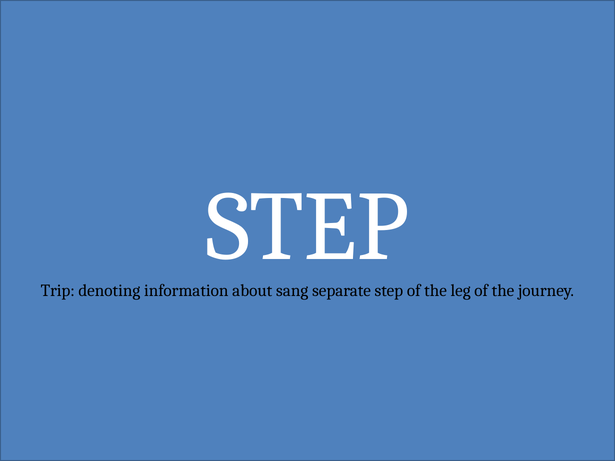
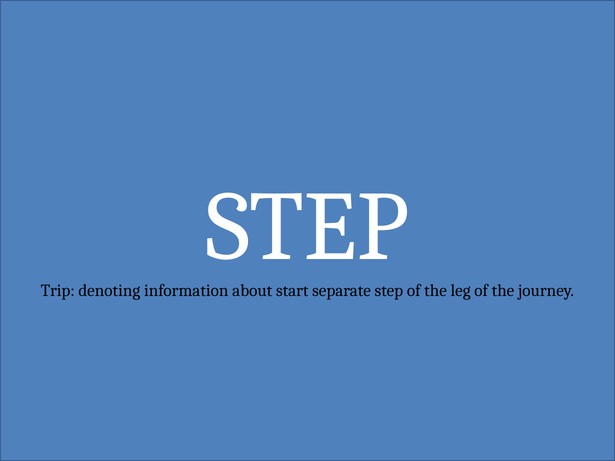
sang: sang -> start
